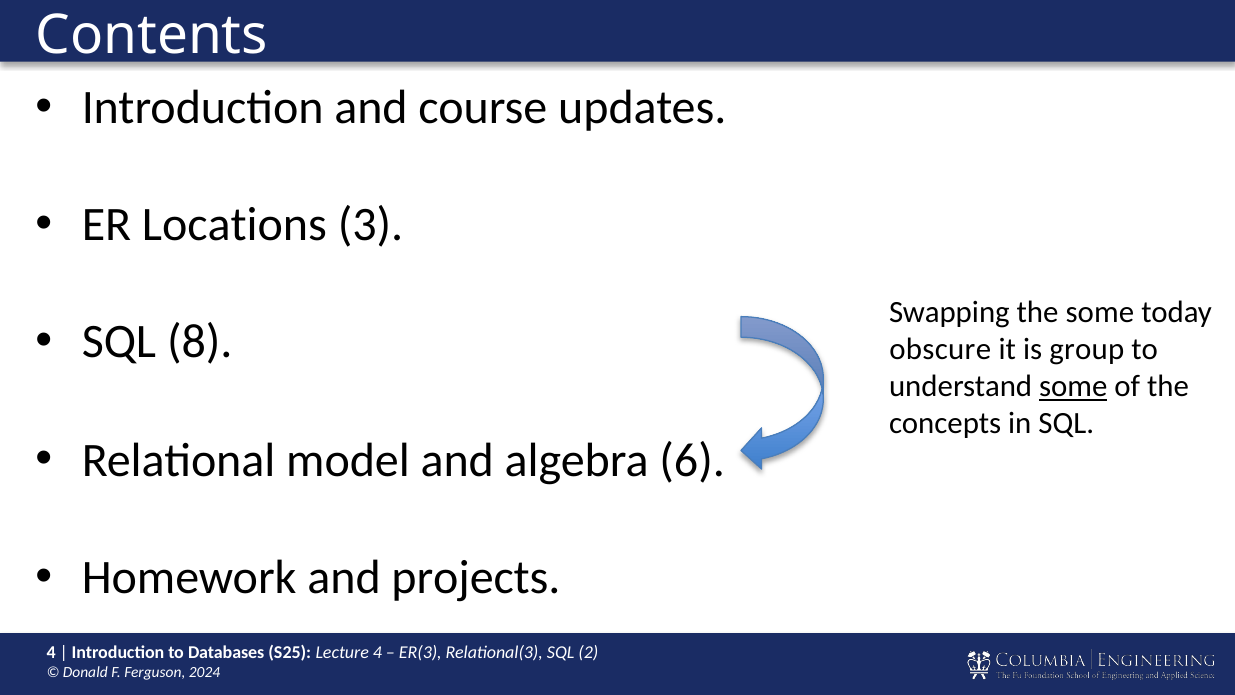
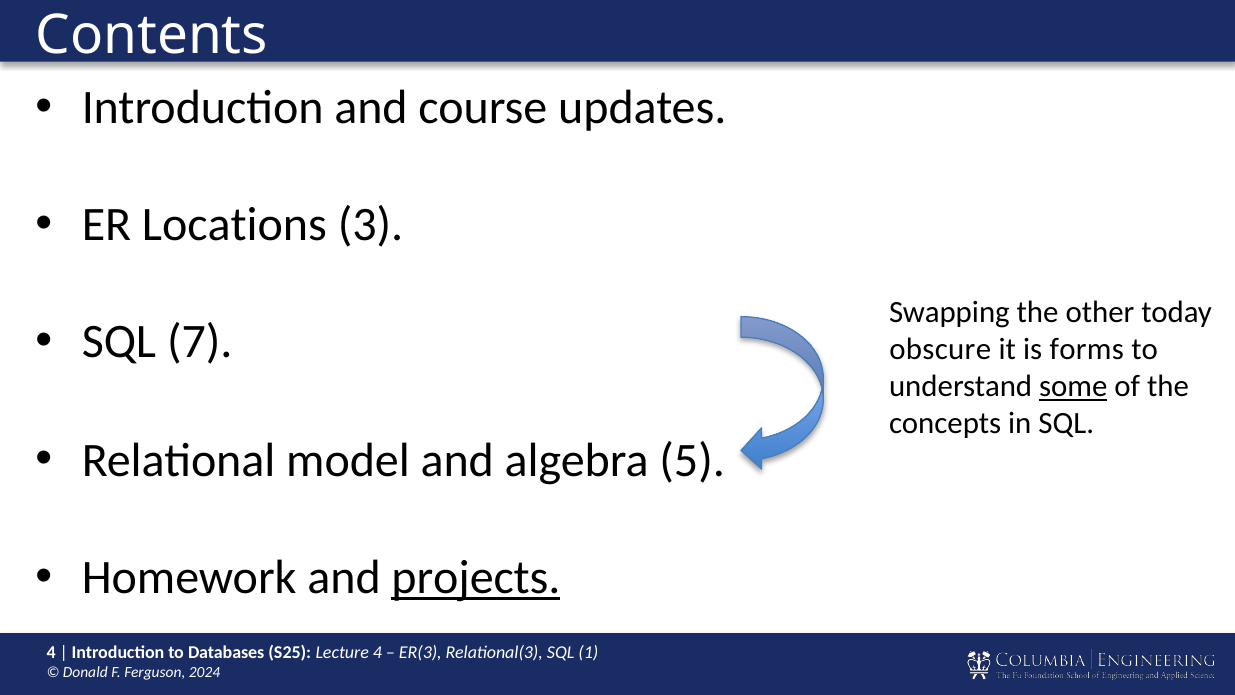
the some: some -> other
8: 8 -> 7
group: group -> forms
6: 6 -> 5
projects underline: none -> present
2: 2 -> 1
